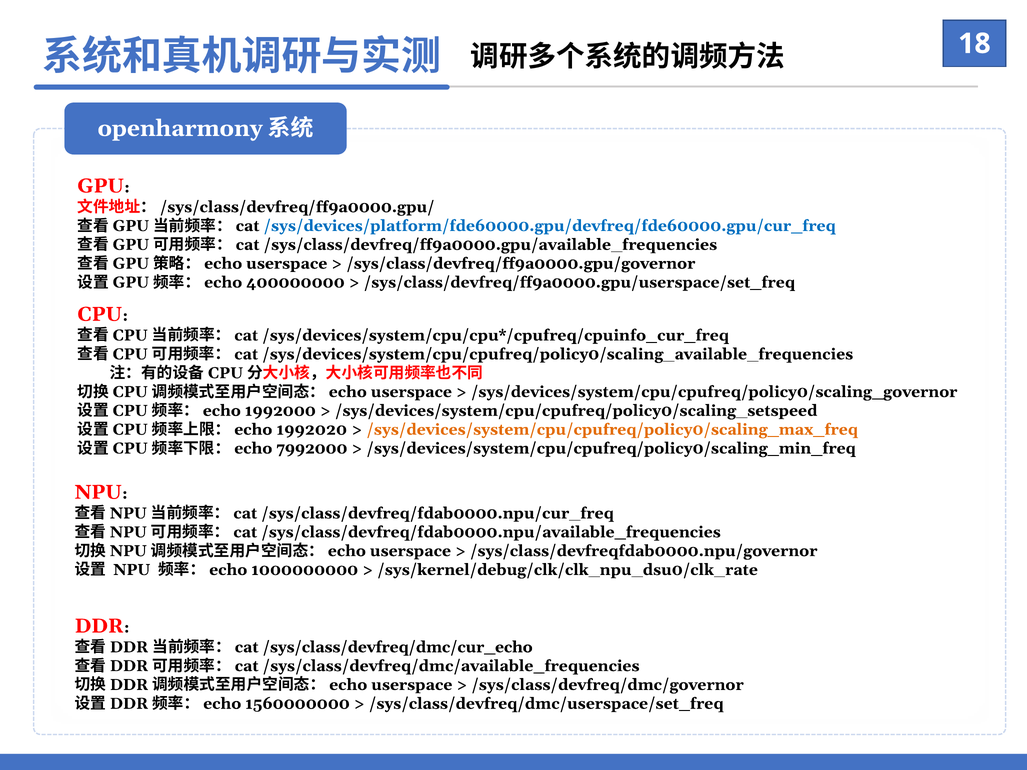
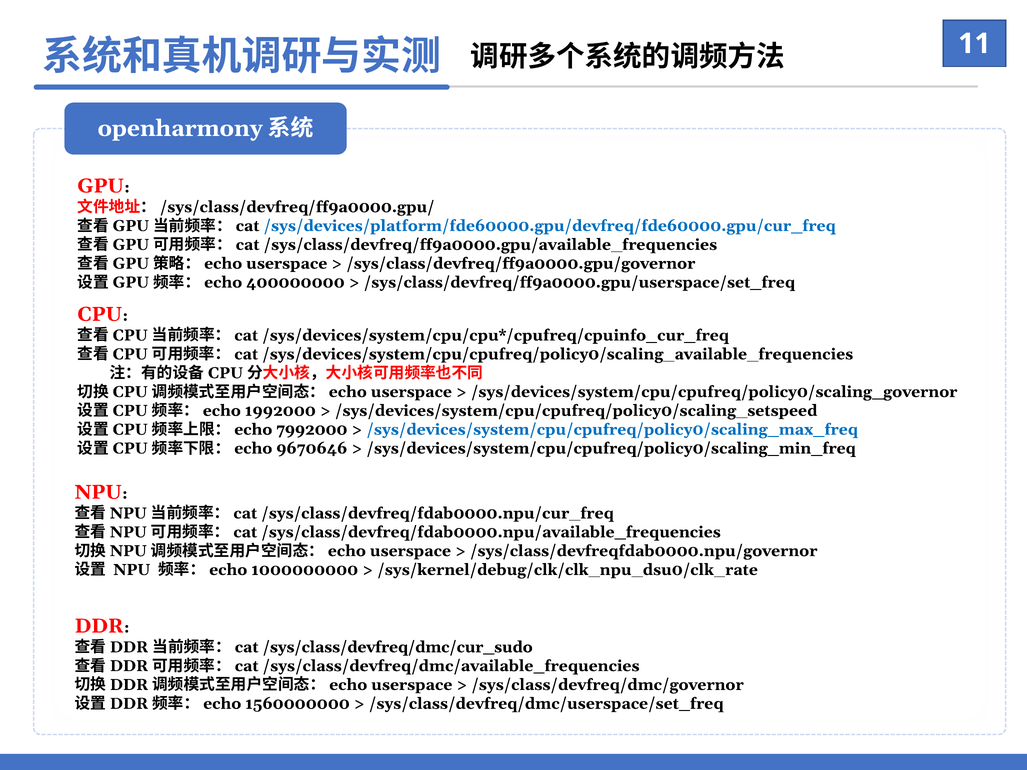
18: 18 -> 11
1992020: 1992020 -> 7992000
/sys/devices/system/cpu/cpufreq/policy0/scaling_max_freq colour: orange -> blue
7992000: 7992000 -> 9670646
/sys/class/devfreq/dmc/cur_echo: /sys/class/devfreq/dmc/cur_echo -> /sys/class/devfreq/dmc/cur_sudo
